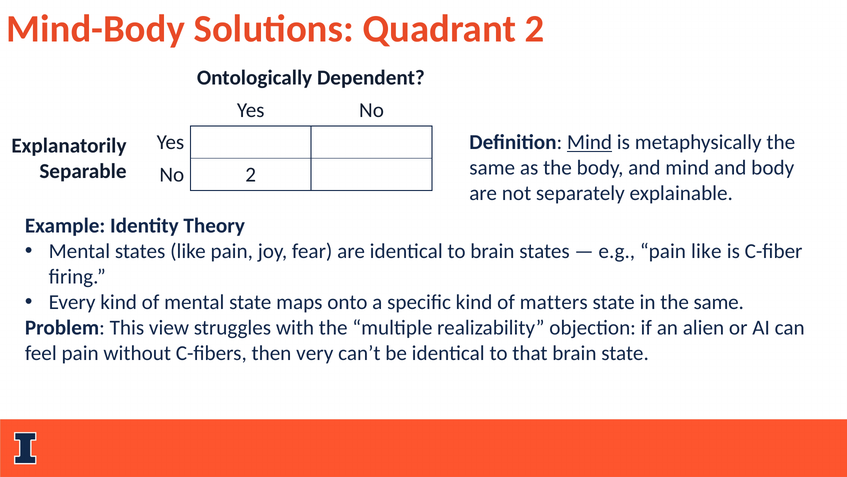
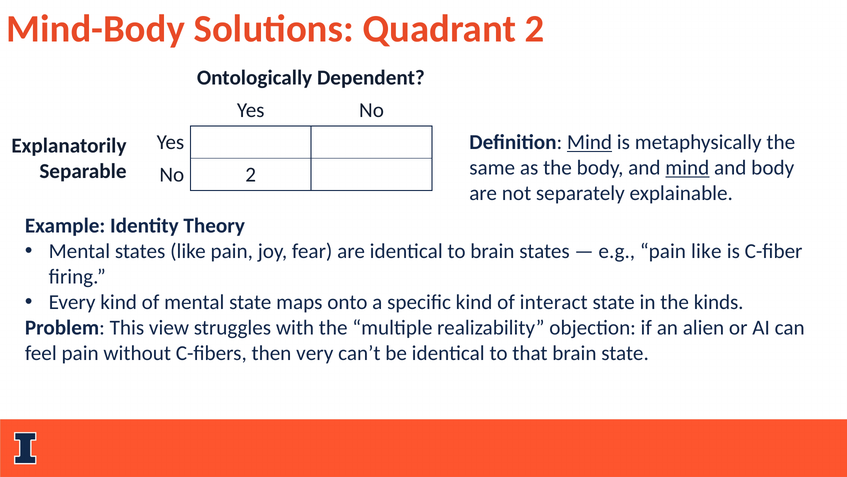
mind at (687, 168) underline: none -> present
matters: matters -> interact
in the same: same -> kinds
